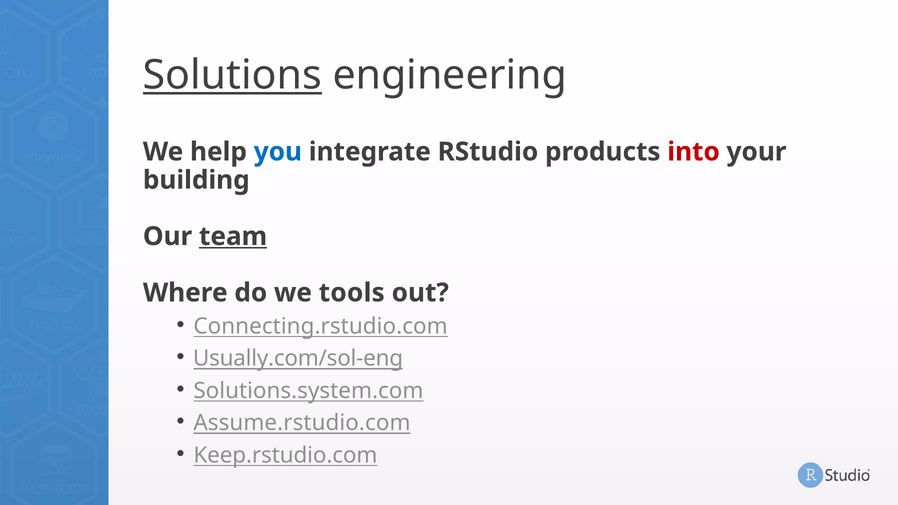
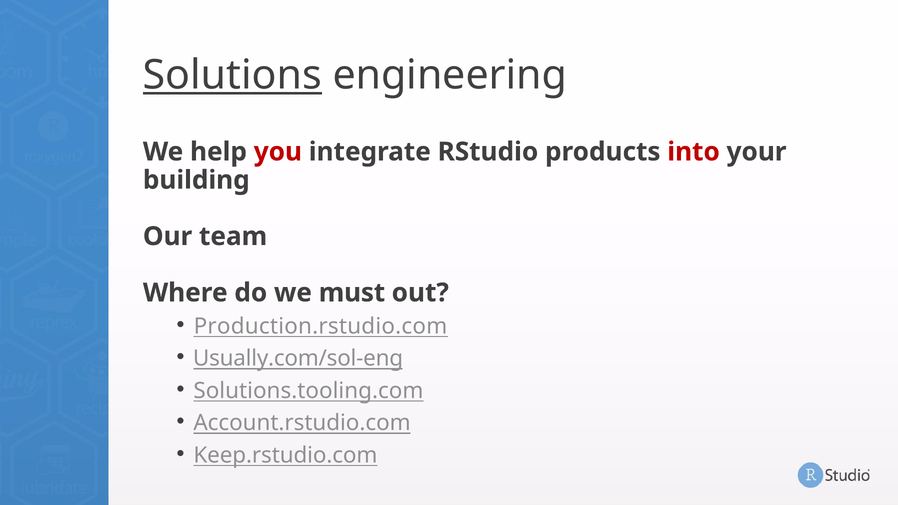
you colour: blue -> red
team underline: present -> none
tools: tools -> must
Connecting.rstudio.com: Connecting.rstudio.com -> Production.rstudio.com
Solutions.system.com: Solutions.system.com -> Solutions.tooling.com
Assume.rstudio.com: Assume.rstudio.com -> Account.rstudio.com
